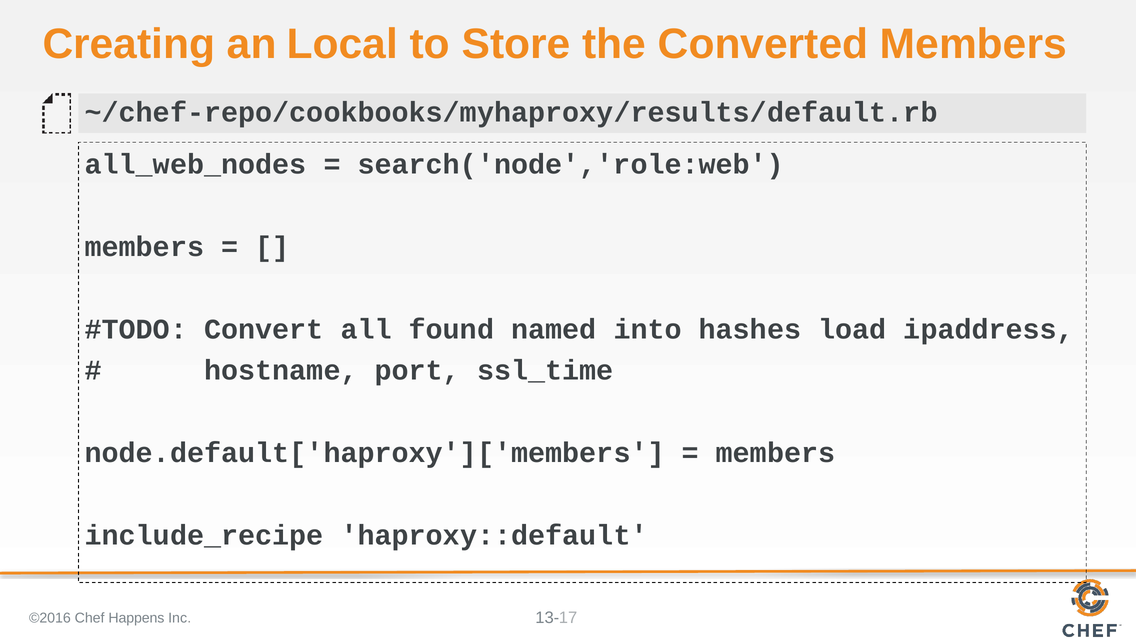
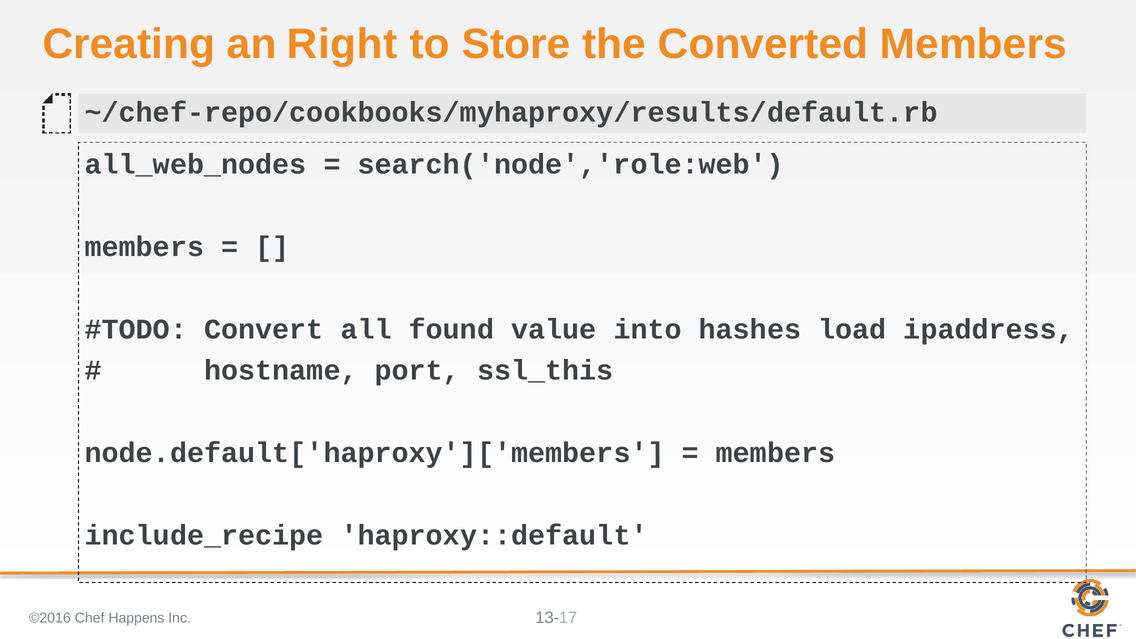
Local: Local -> Right
named: named -> value
ssl_time: ssl_time -> ssl_this
